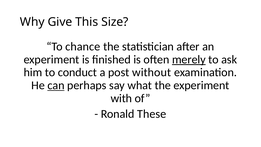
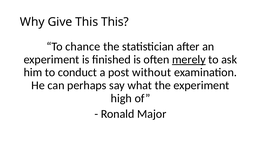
This Size: Size -> This
can underline: present -> none
with: with -> high
These: These -> Major
